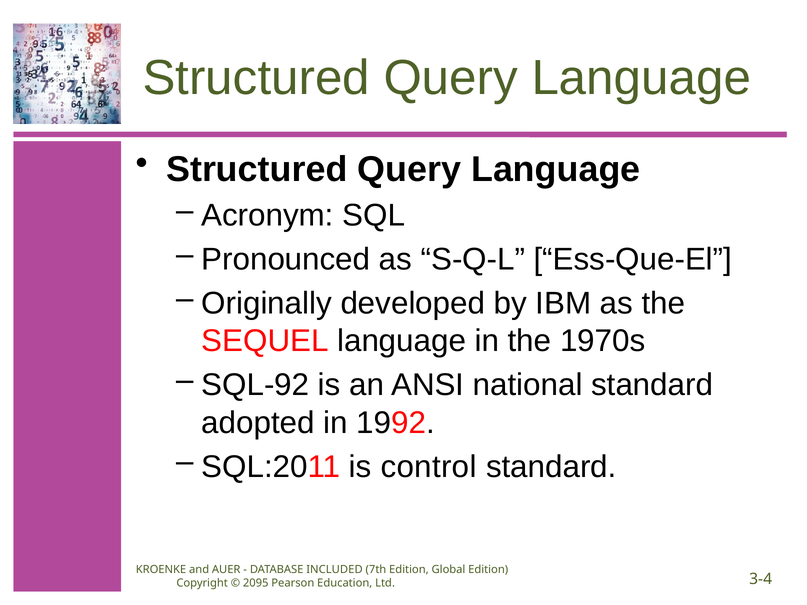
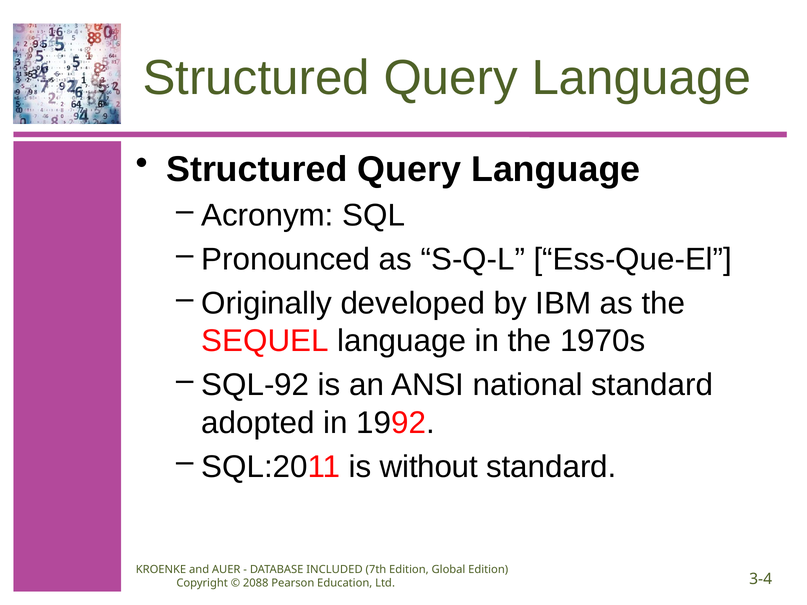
control: control -> without
2095: 2095 -> 2088
